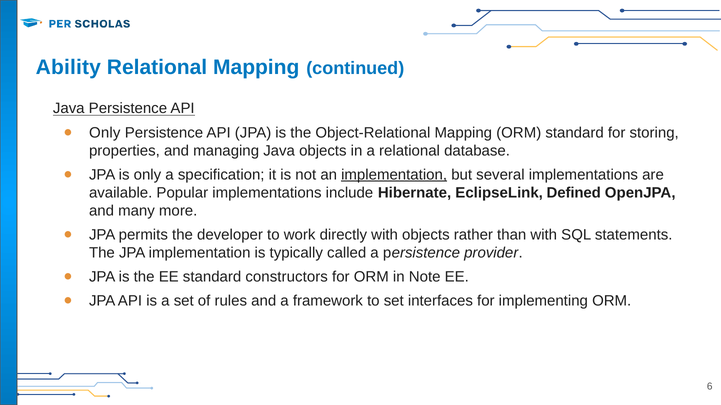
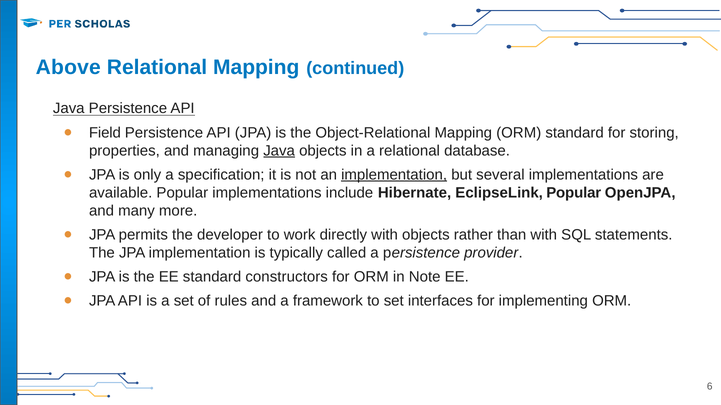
Ability: Ability -> Above
Only at (105, 133): Only -> Field
Java at (279, 151) underline: none -> present
EclipseLink Defined: Defined -> Popular
